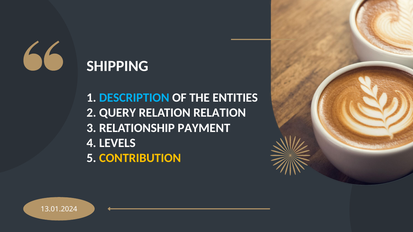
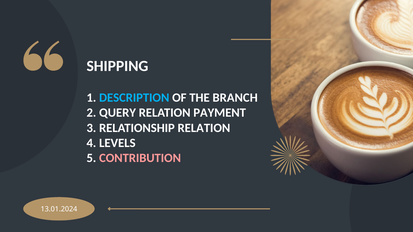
ENTITIES: ENTITIES -> BRANCH
RELATION RELATION: RELATION -> PAYMENT
RELATIONSHIP PAYMENT: PAYMENT -> RELATION
CONTRIBUTION colour: yellow -> pink
